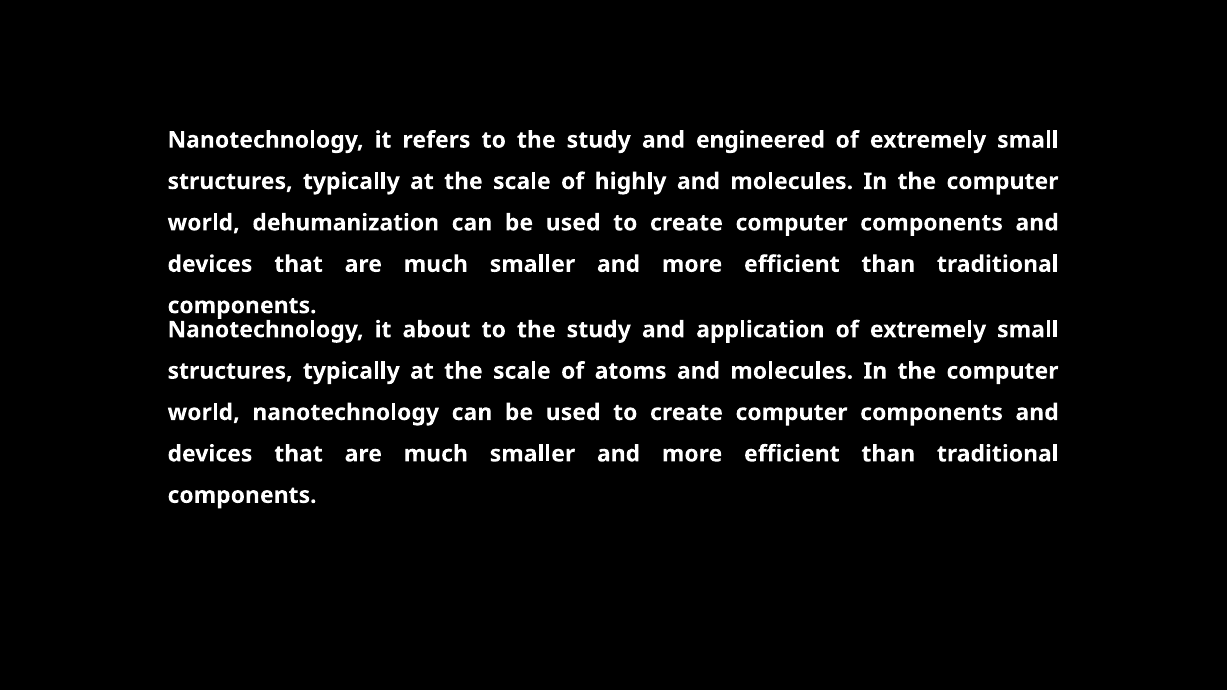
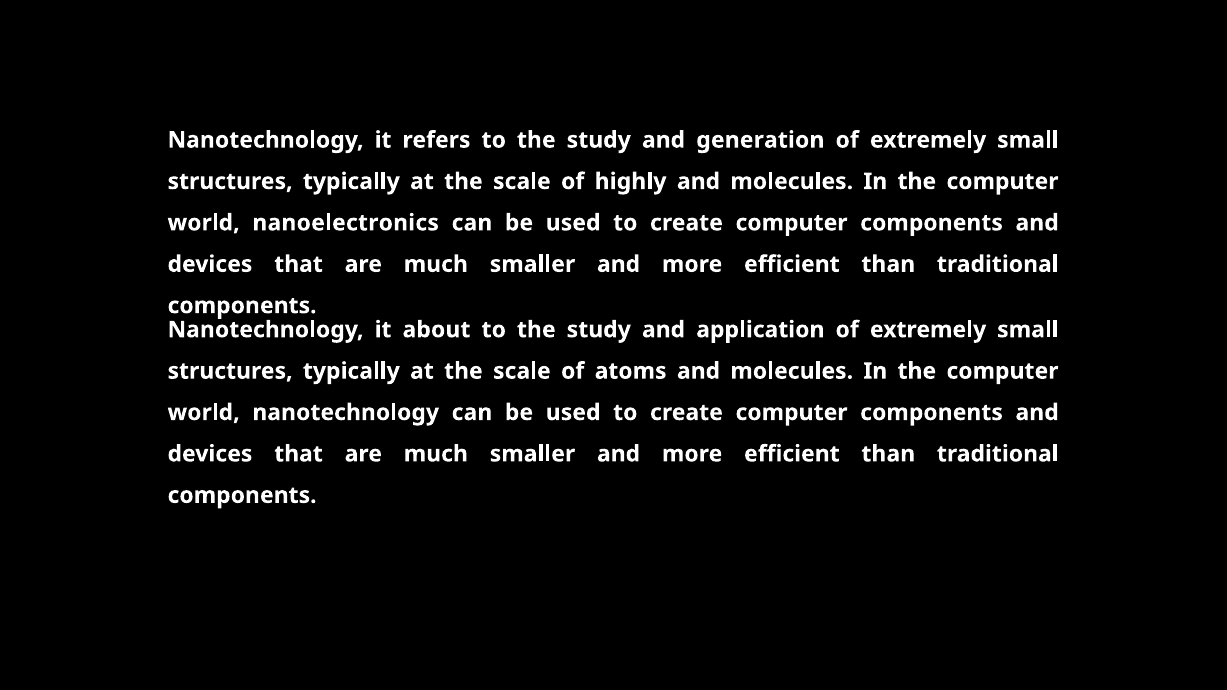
engineered: engineered -> generation
dehumanization: dehumanization -> nanoelectronics
